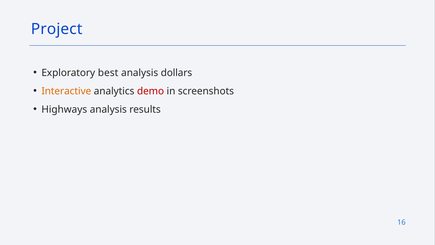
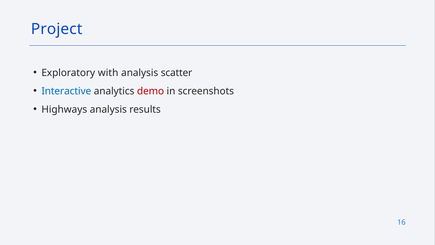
best: best -> with
dollars: dollars -> scatter
Interactive colour: orange -> blue
